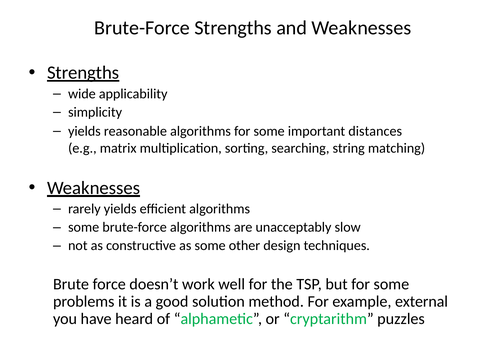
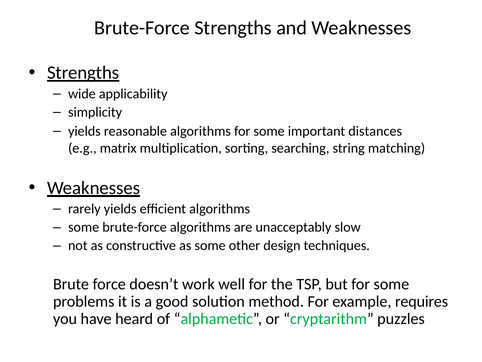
external: external -> requires
